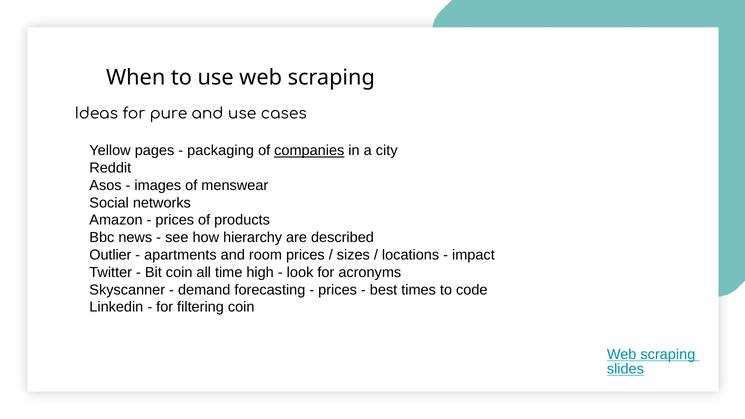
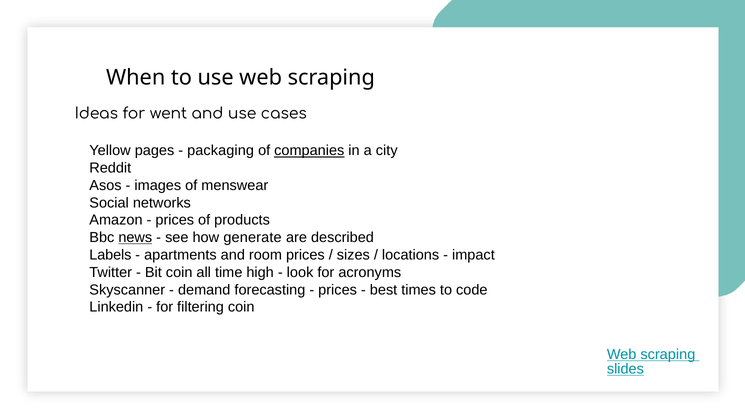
pure: pure -> went
news underline: none -> present
hierarchy: hierarchy -> generate
Outlier: Outlier -> Labels
